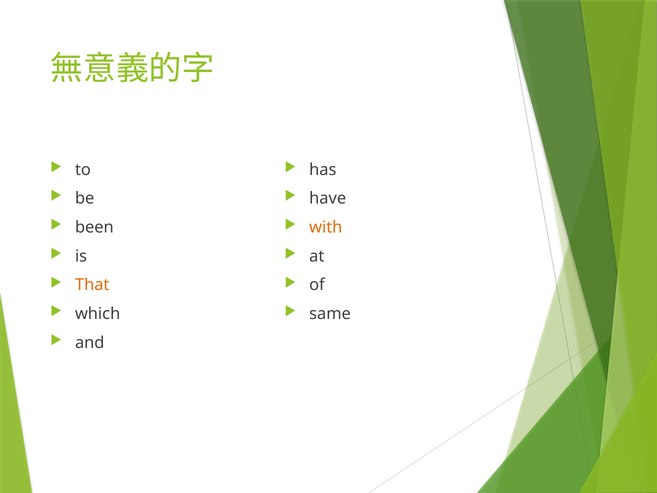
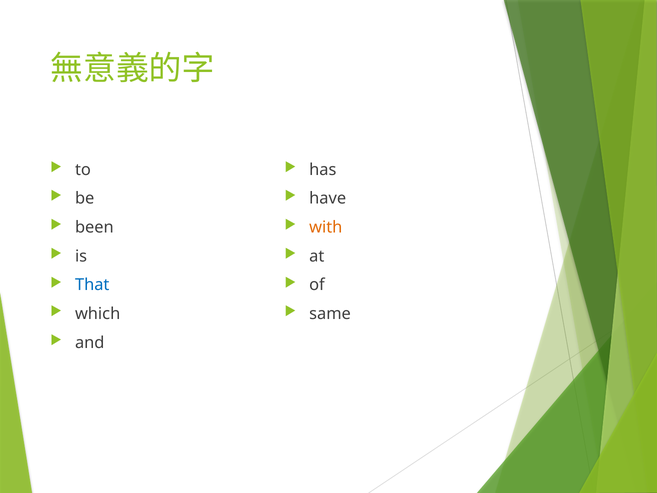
That colour: orange -> blue
